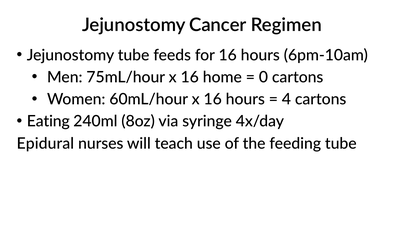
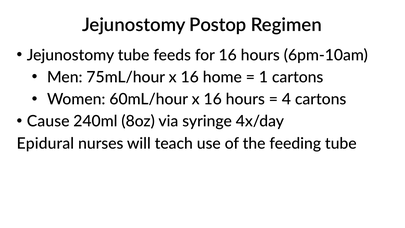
Cancer: Cancer -> Postop
0: 0 -> 1
Eating: Eating -> Cause
